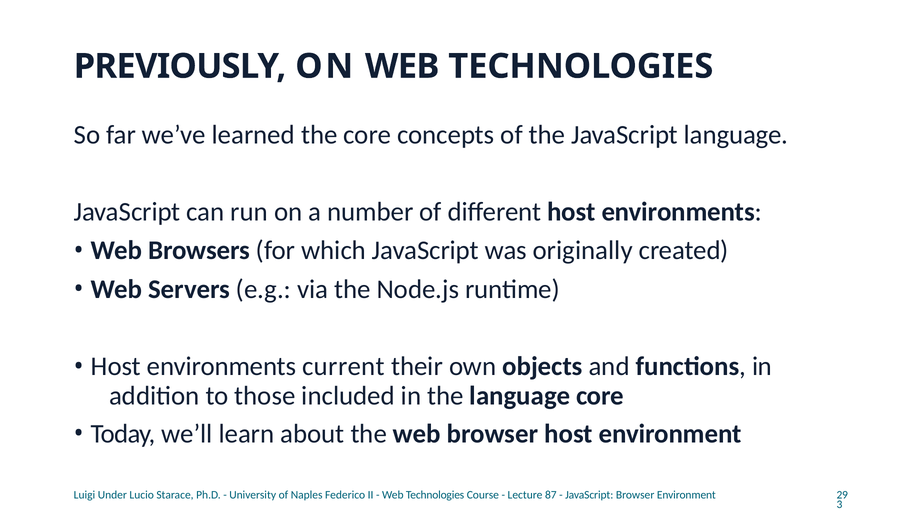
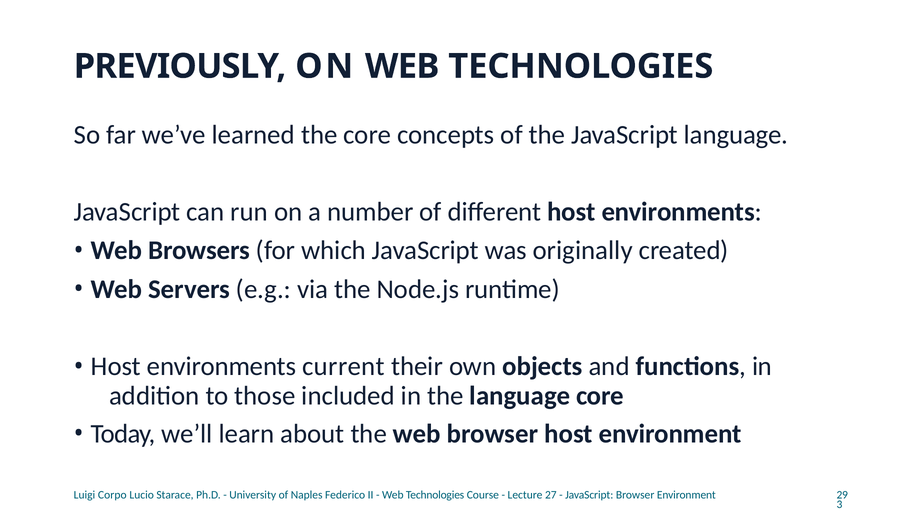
Under: Under -> Corpo
87: 87 -> 27
